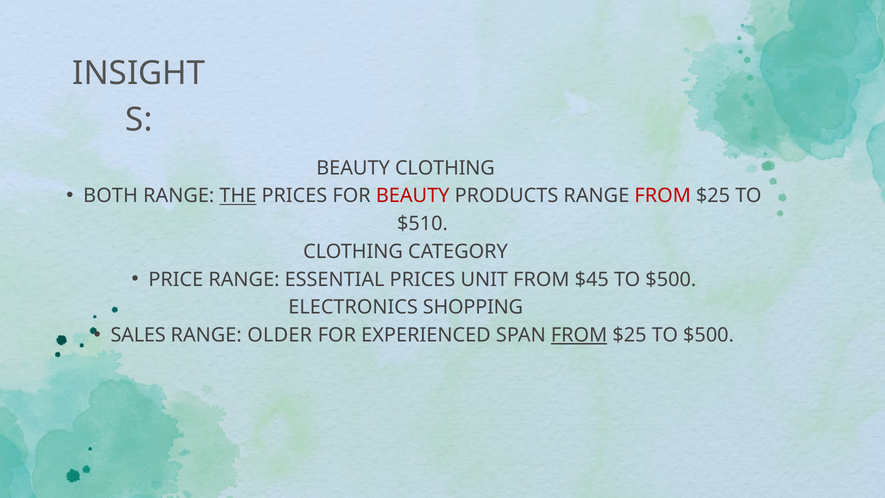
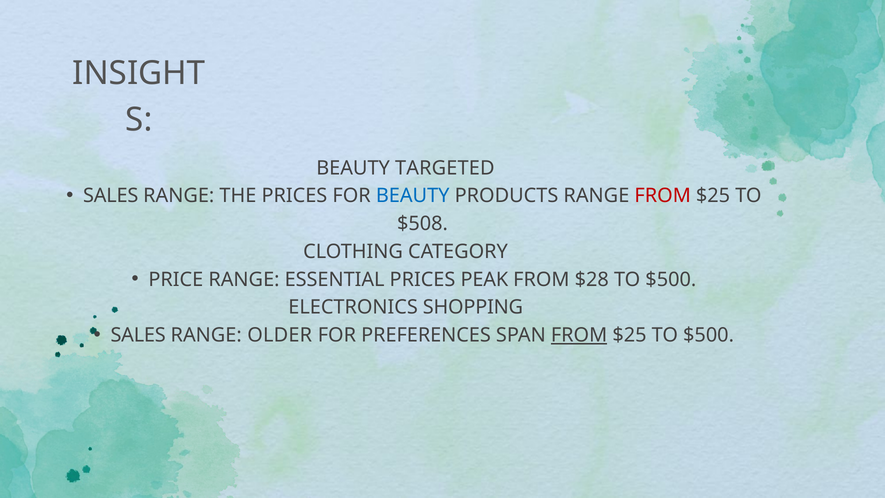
BEAUTY CLOTHING: CLOTHING -> TARGETED
BOTH at (111, 196): BOTH -> SALES
THE underline: present -> none
BEAUTY at (413, 196) colour: red -> blue
$510: $510 -> $508
UNIT: UNIT -> PEAK
$45: $45 -> $28
EXPERIENCED: EXPERIENCED -> PREFERENCES
